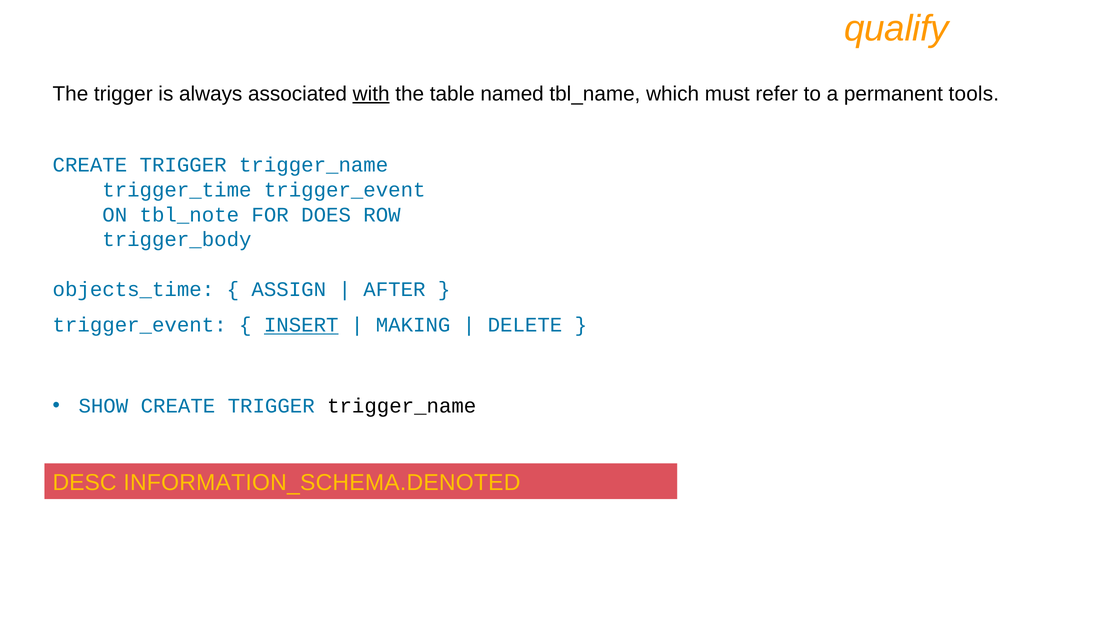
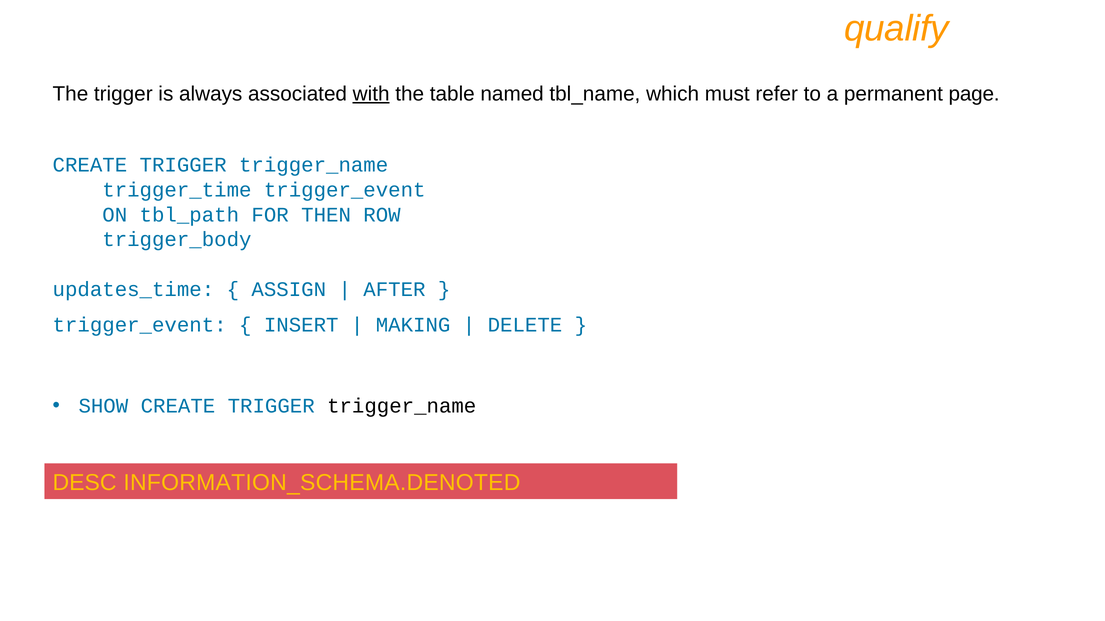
tools: tools -> page
tbl_note: tbl_note -> tbl_path
DOES: DOES -> THEN
objects_time: objects_time -> updates_time
INSERT underline: present -> none
